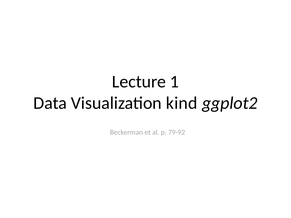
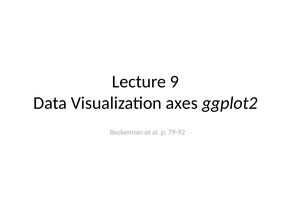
1: 1 -> 9
kind: kind -> axes
